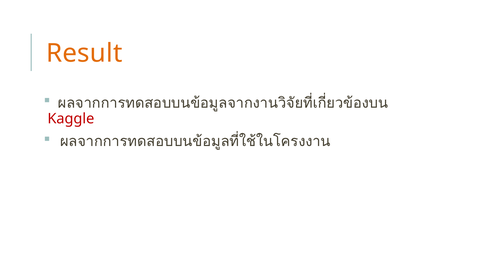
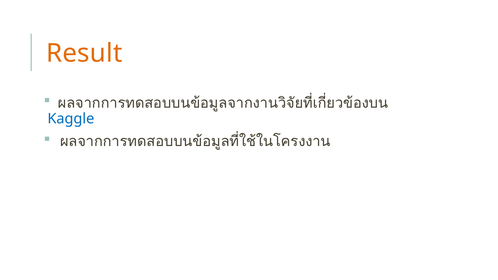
Kaggle colour: red -> blue
